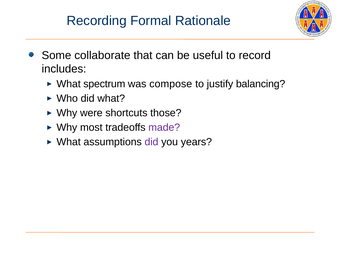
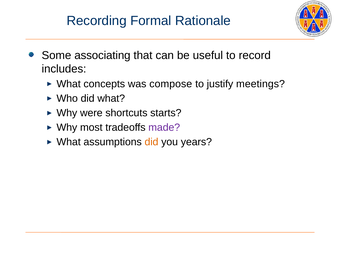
collaborate: collaborate -> associating
spectrum: spectrum -> concepts
balancing: balancing -> meetings
those: those -> starts
did at (151, 142) colour: purple -> orange
